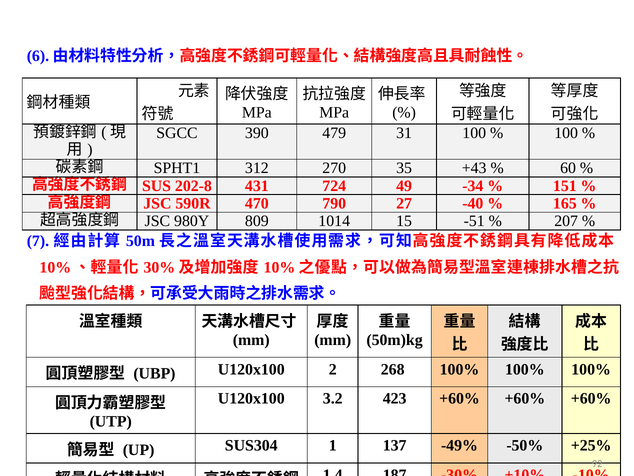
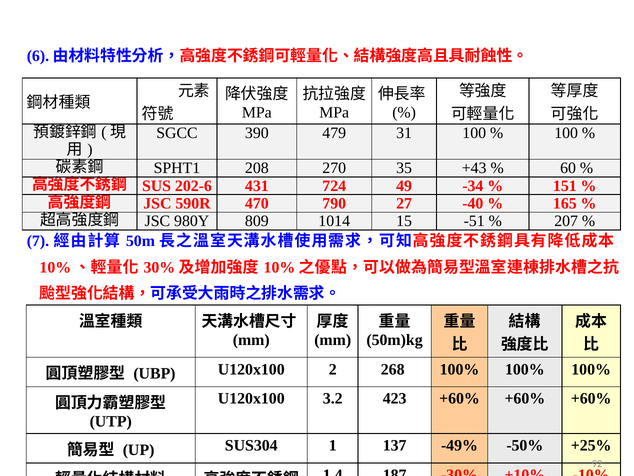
312: 312 -> 208
202-8: 202-8 -> 202-6
